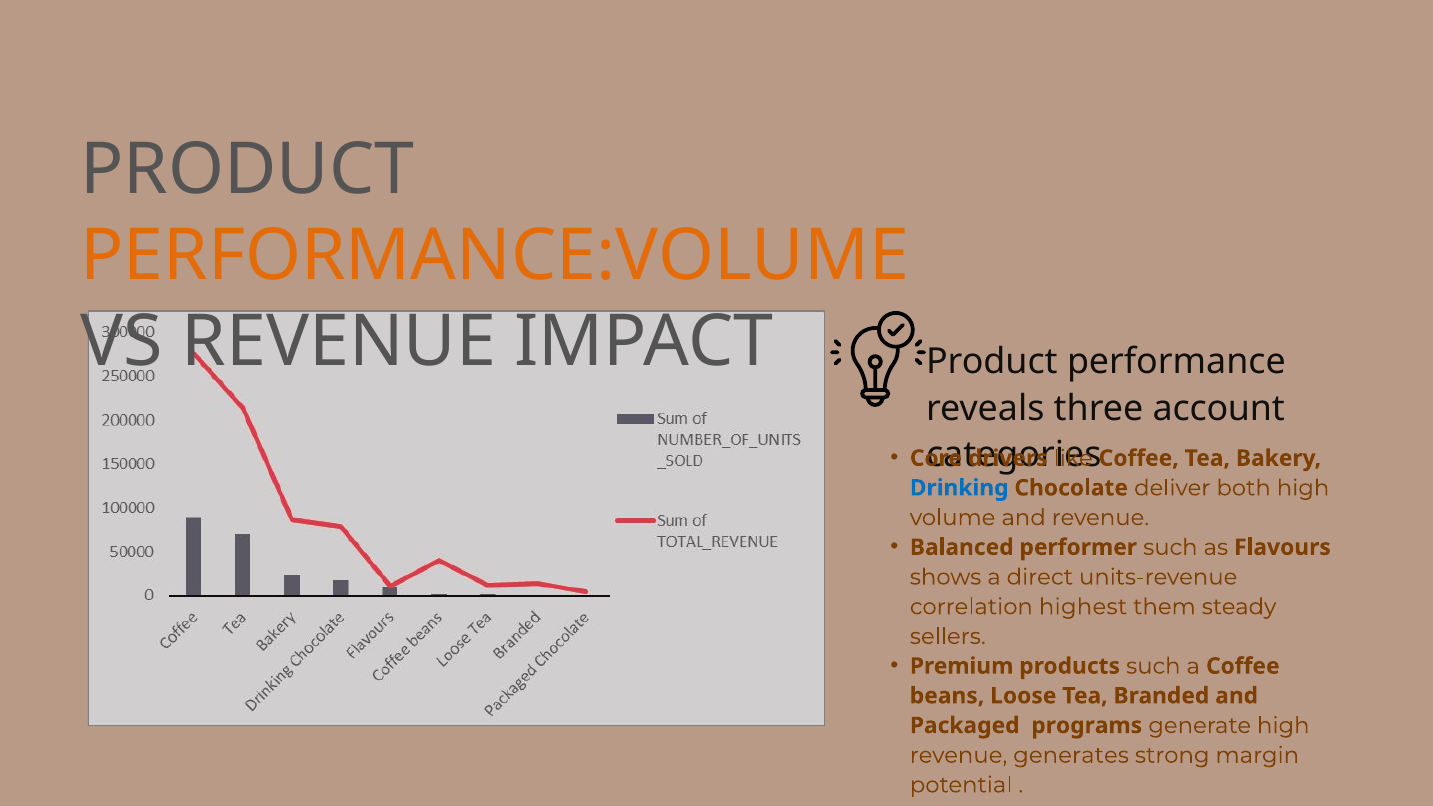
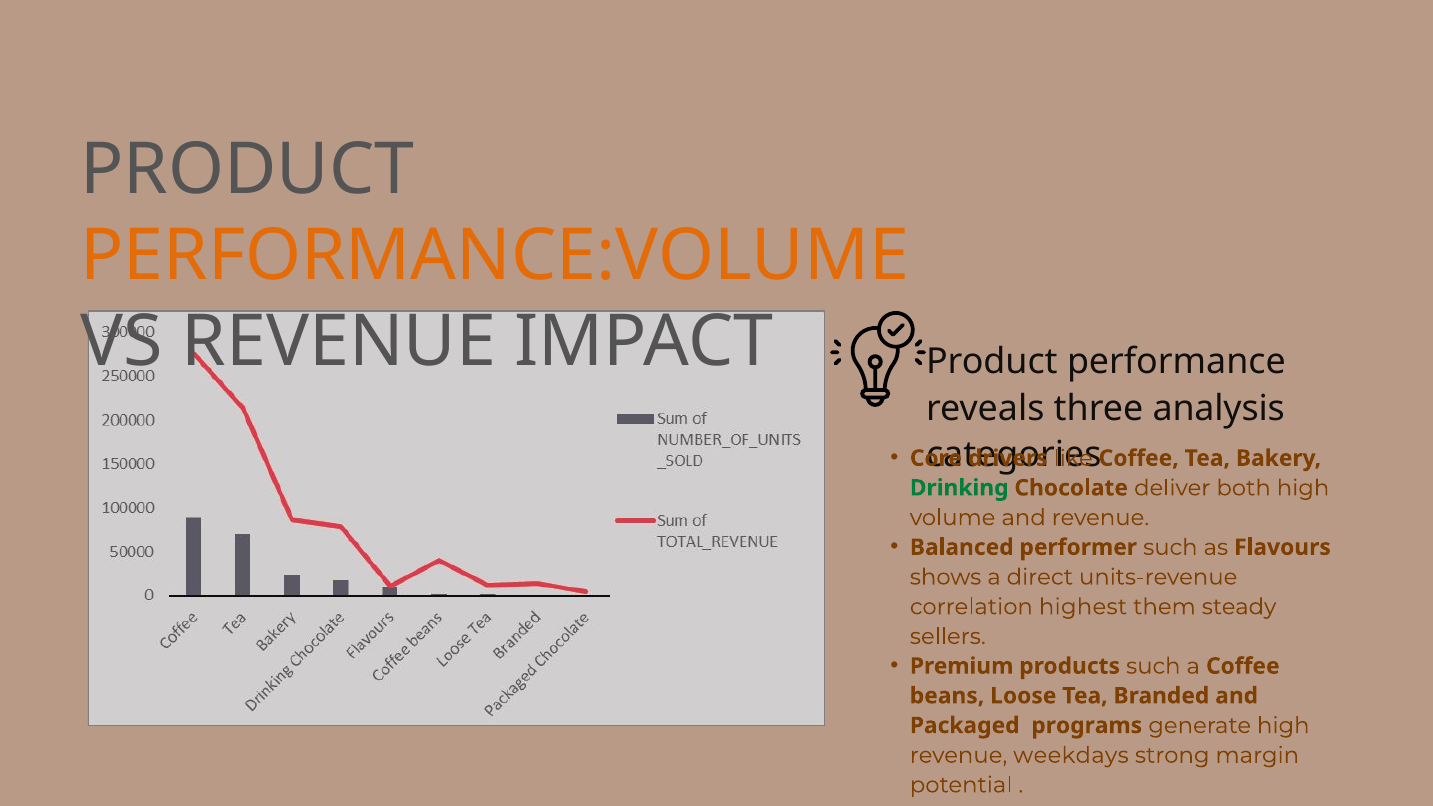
account: account -> analysis
Drinking colour: blue -> green
generates: generates -> weekdays
